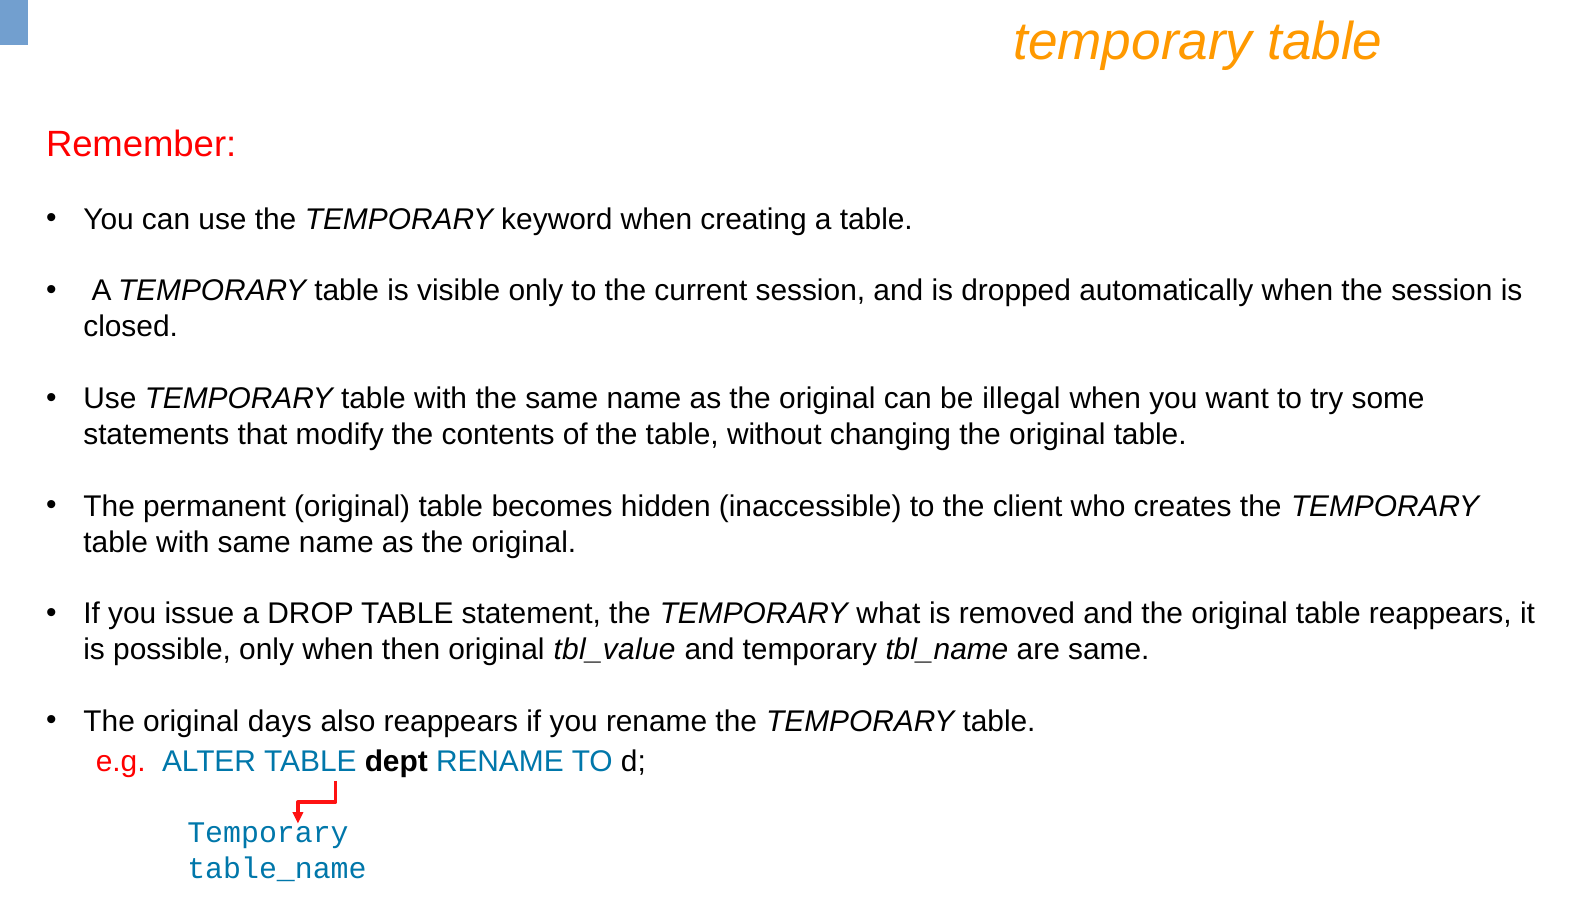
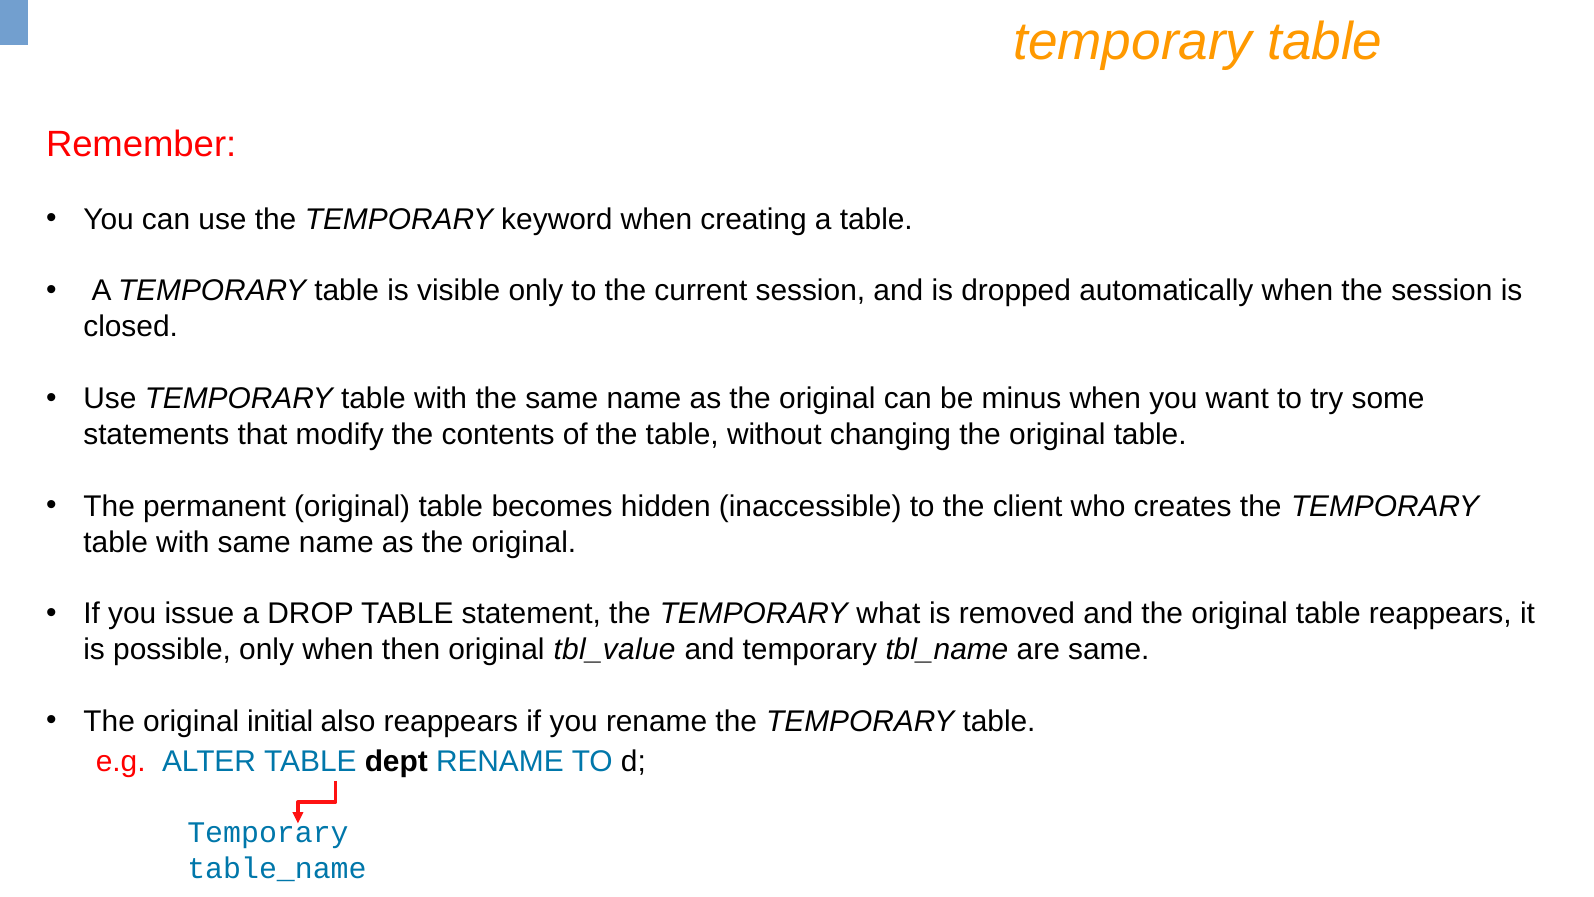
illegal: illegal -> minus
days: days -> initial
